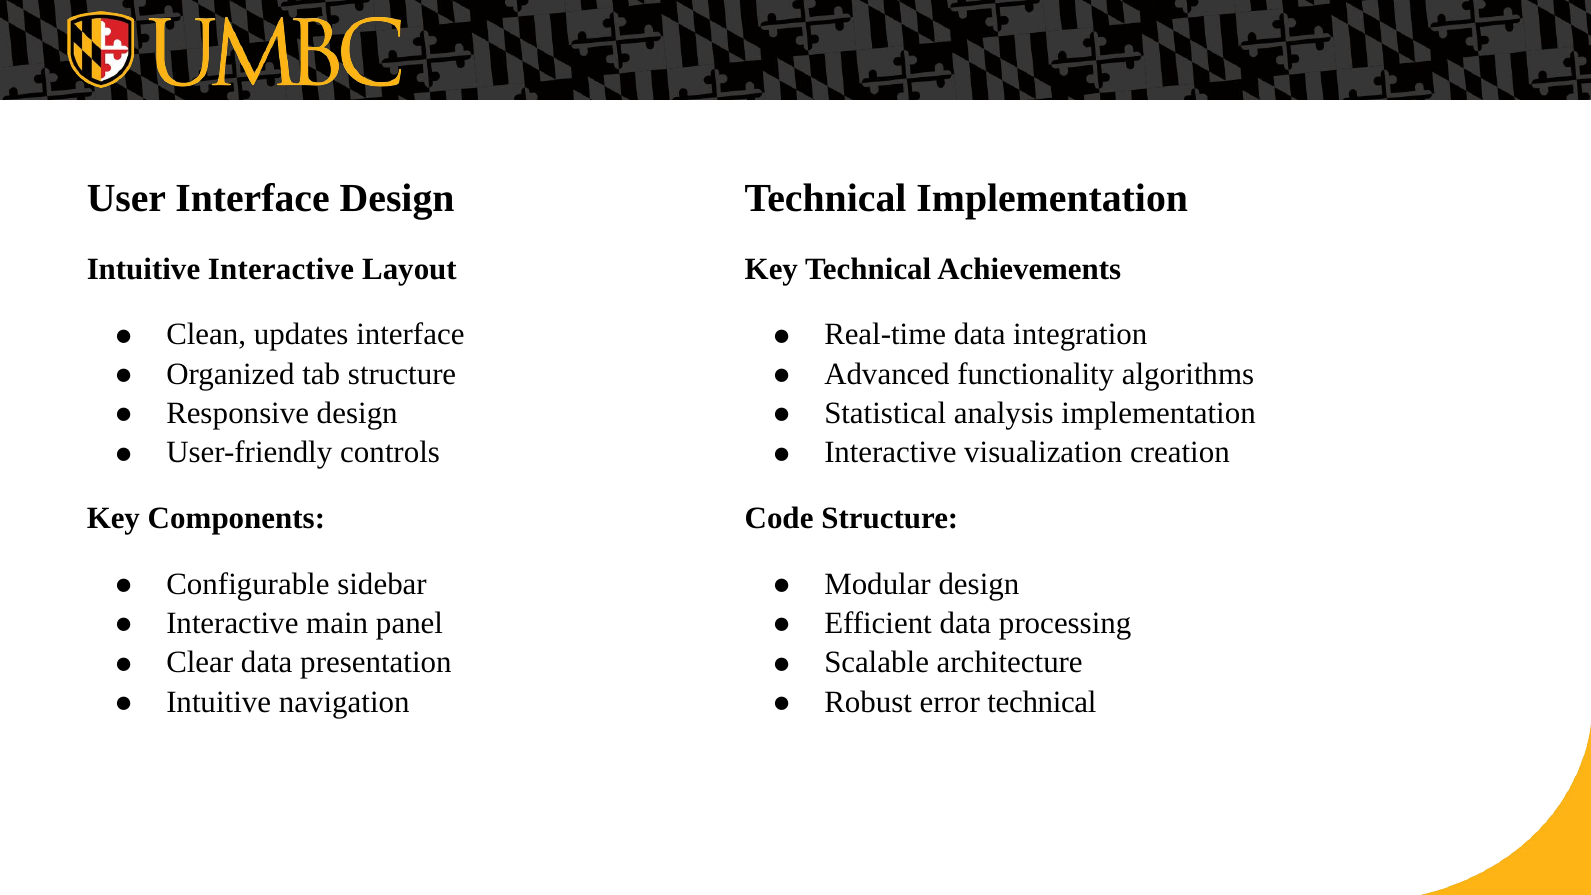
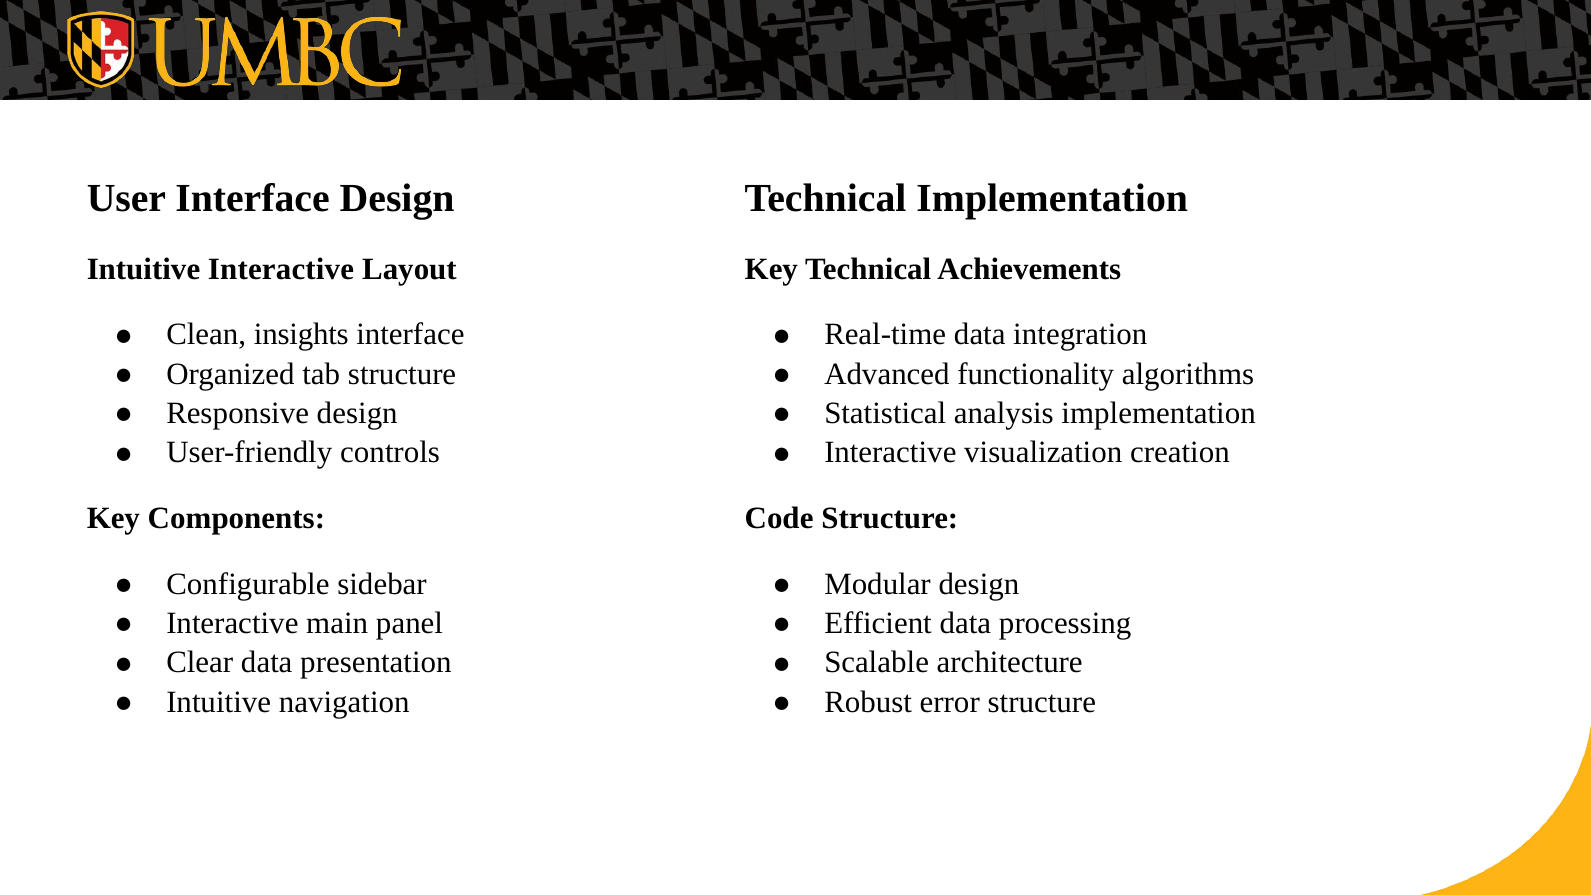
updates: updates -> insights
error technical: technical -> structure
